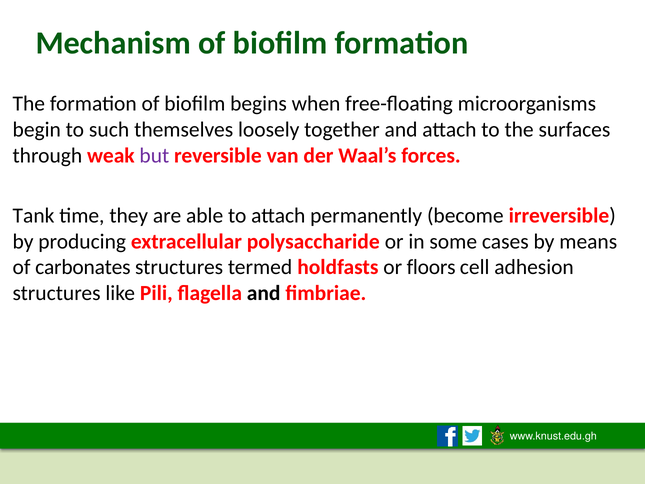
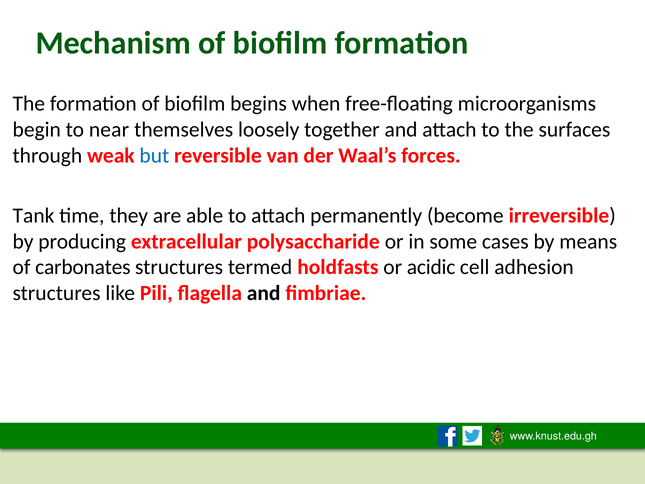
such: such -> near
but colour: purple -> blue
floors: floors -> acidic
